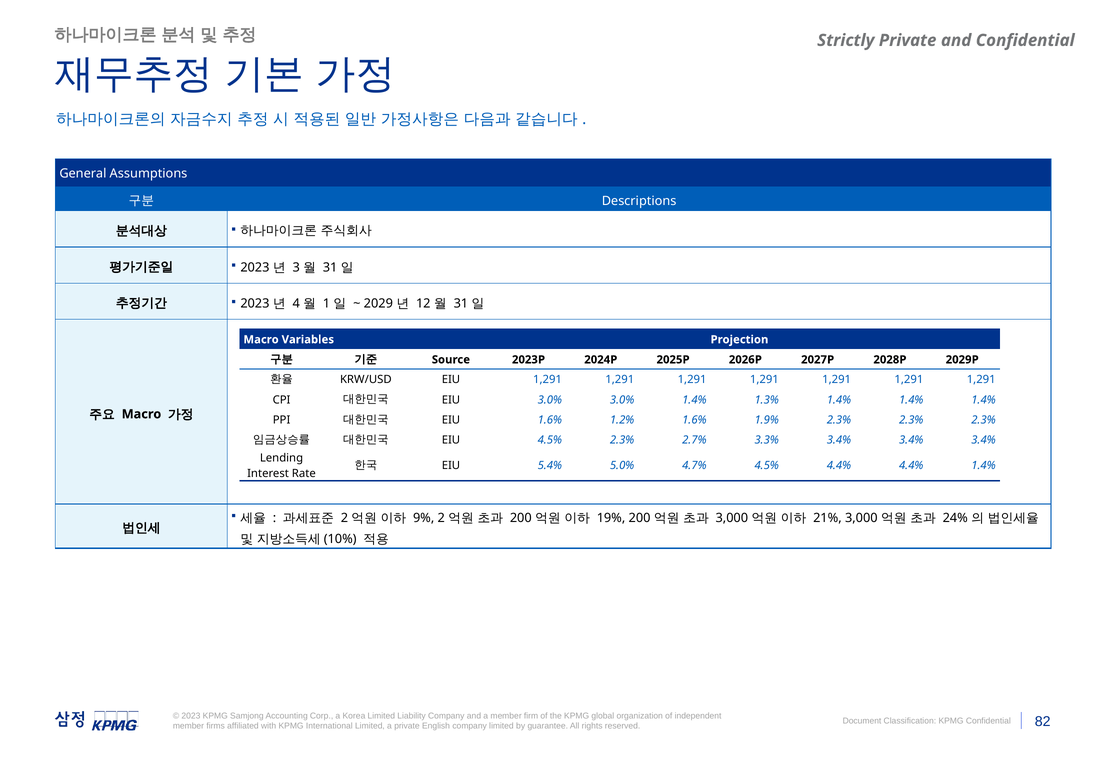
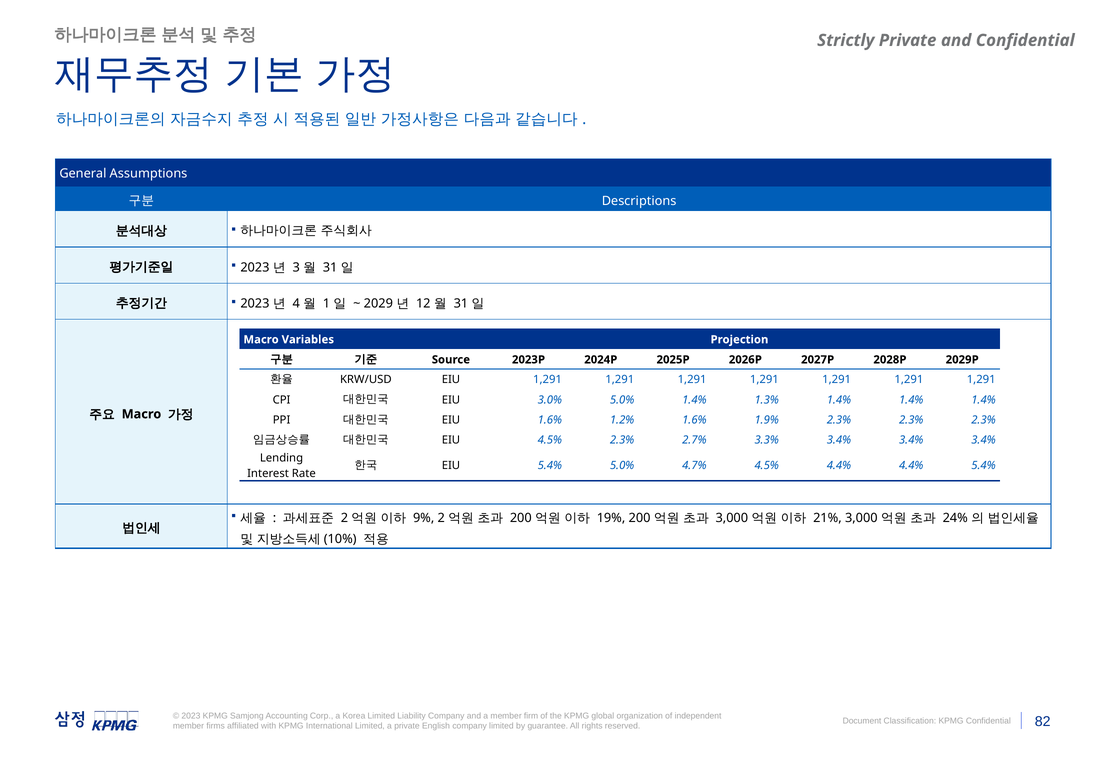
3.0% 3.0%: 3.0% -> 5.0%
4.4% 1.4%: 1.4% -> 5.4%
